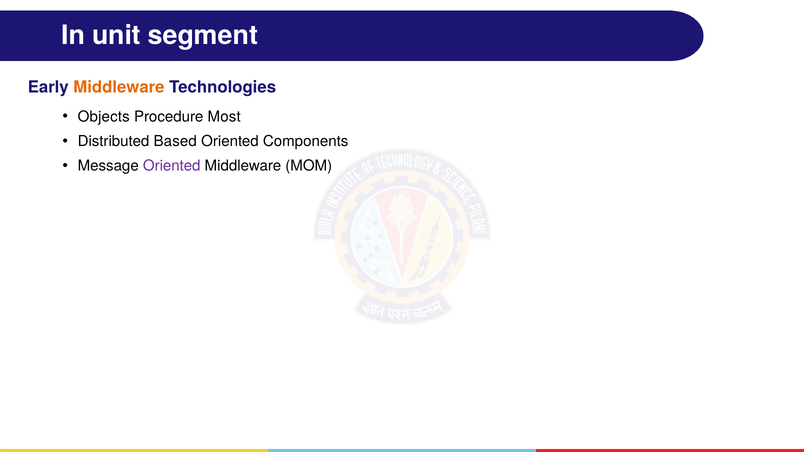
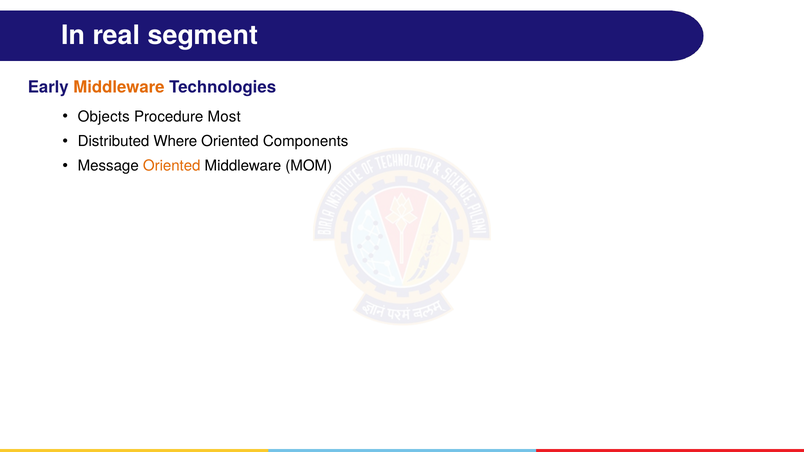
unit: unit -> real
Based: Based -> Where
Oriented at (172, 166) colour: purple -> orange
